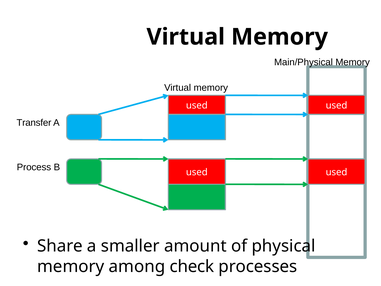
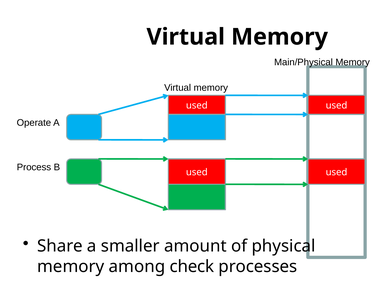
Transfer: Transfer -> Operate
